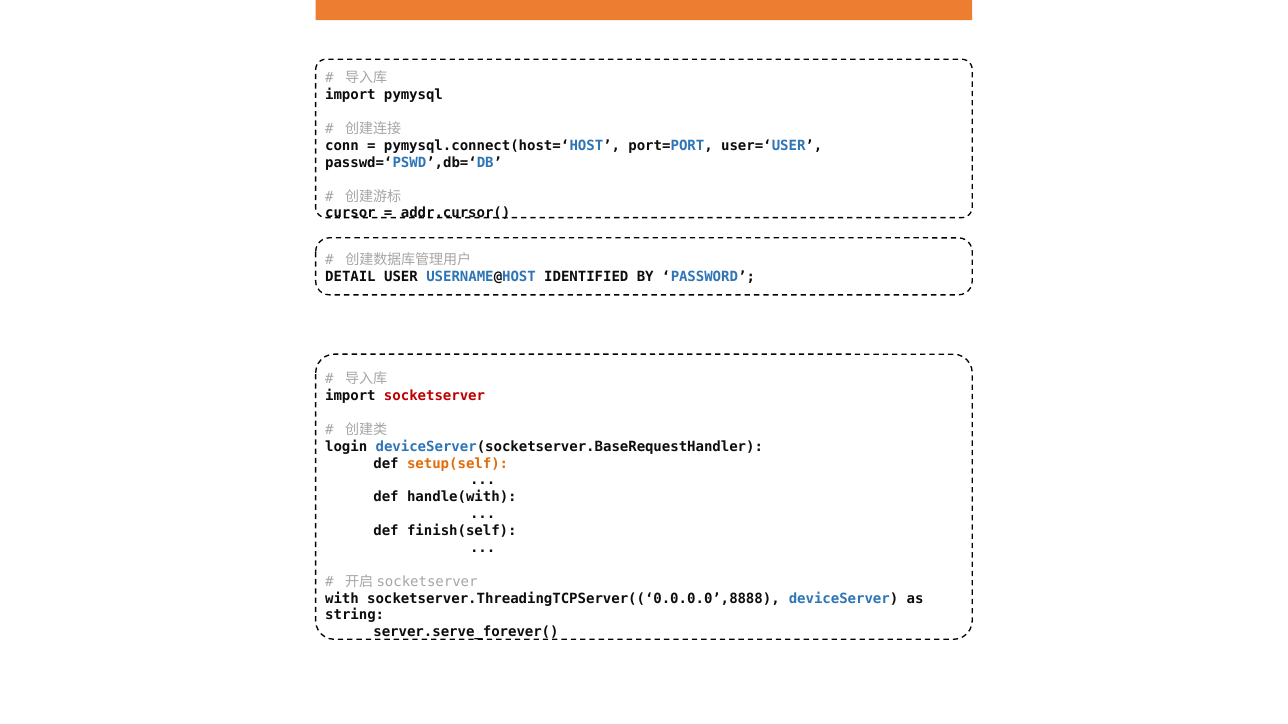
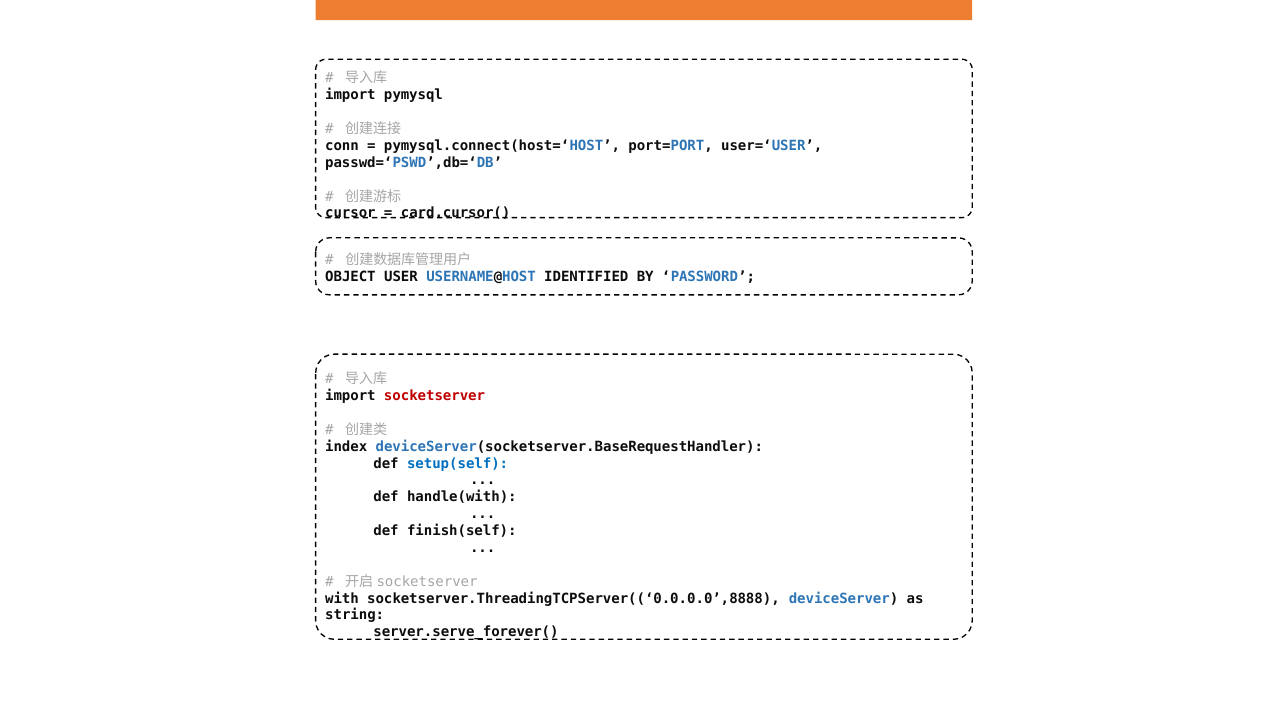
addr.cursor(: addr.cursor( -> card.cursor(
DETAIL: DETAIL -> OBJECT
login: login -> index
setup(self colour: orange -> blue
